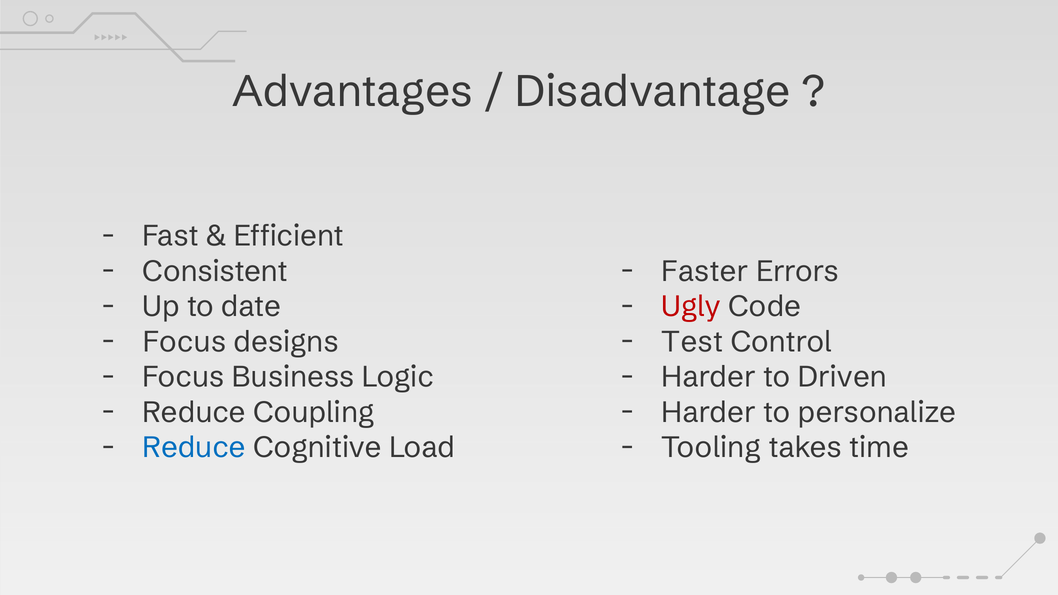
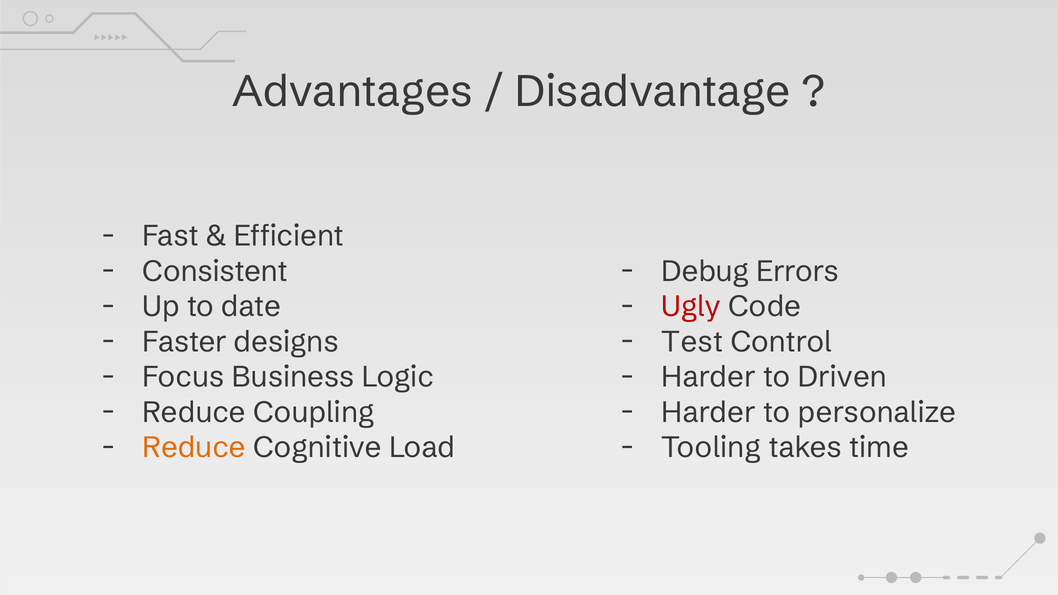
Faster: Faster -> Debug
Focus at (184, 342): Focus -> Faster
Reduce at (194, 448) colour: blue -> orange
